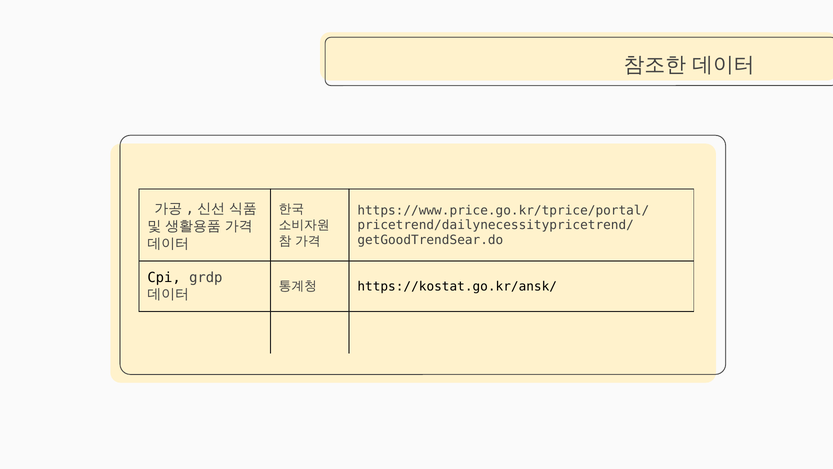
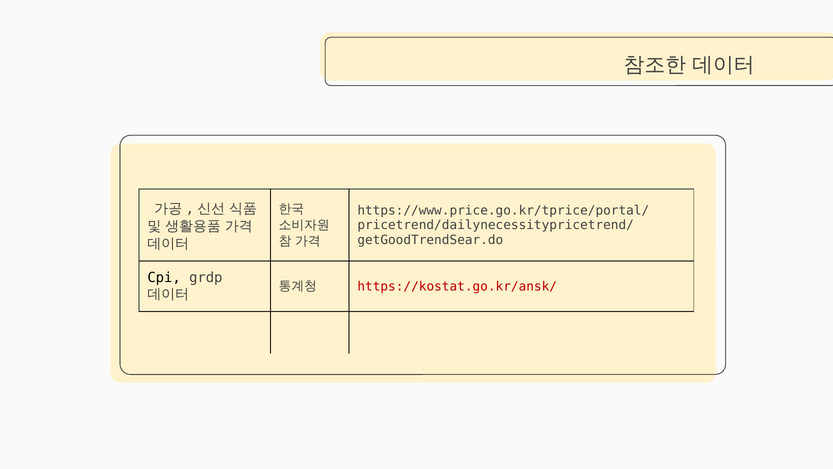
https://kostat.go.kr/ansk/ colour: black -> red
